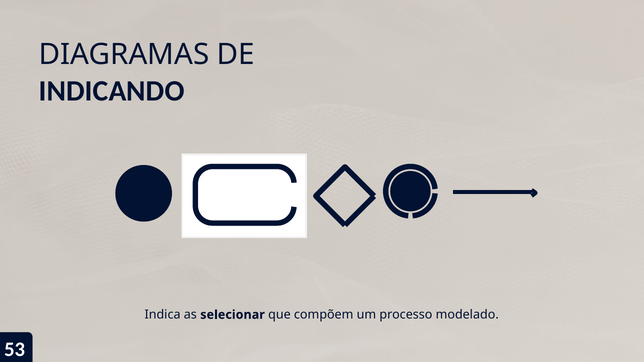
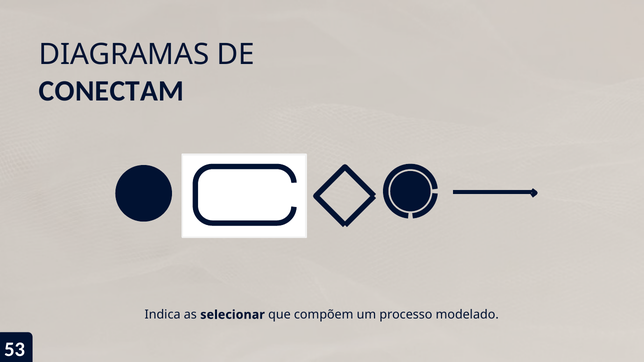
INDICANDO: INDICANDO -> CONECTAM
